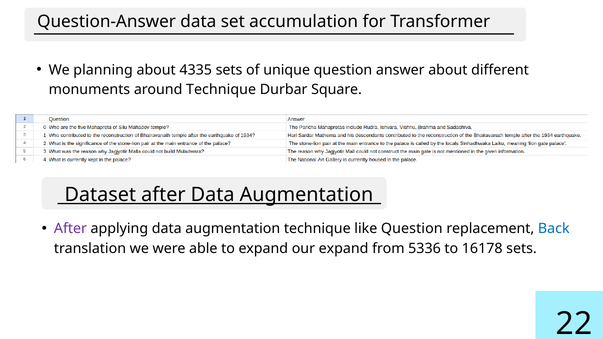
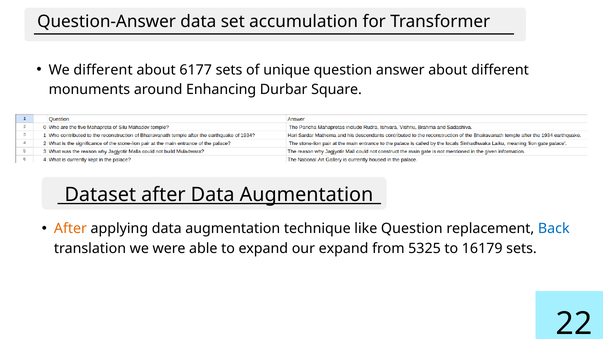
We planning: planning -> different
4335: 4335 -> 6177
around Technique: Technique -> Enhancing
After at (70, 229) colour: purple -> orange
5336: 5336 -> 5325
16178: 16178 -> 16179
